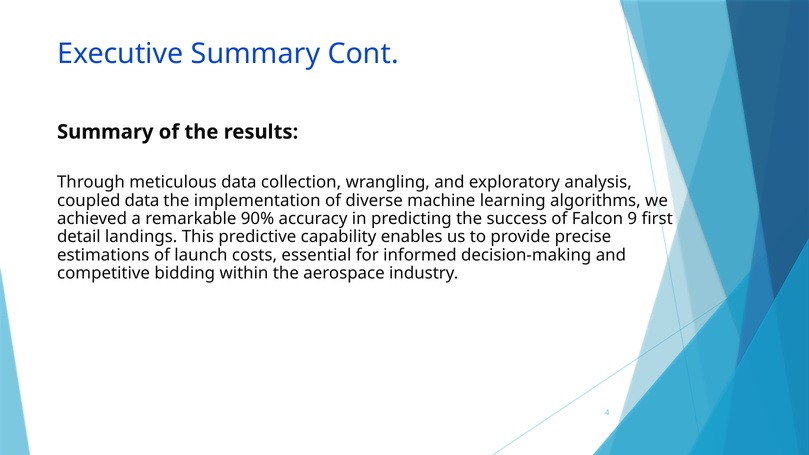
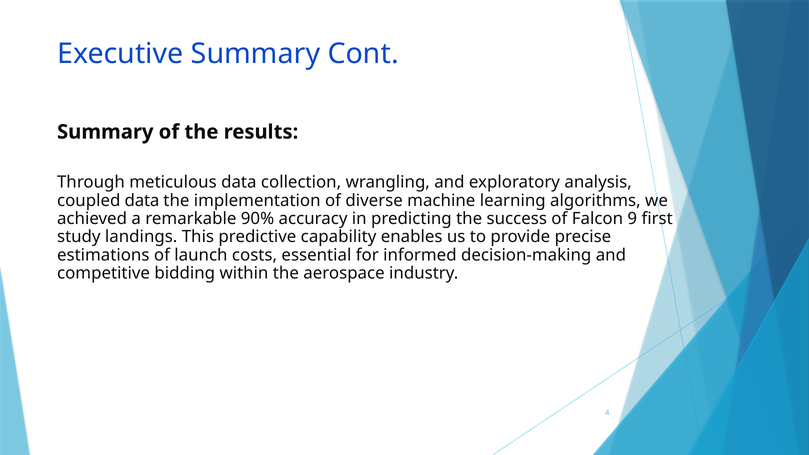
detail: detail -> study
